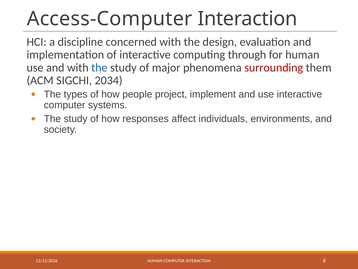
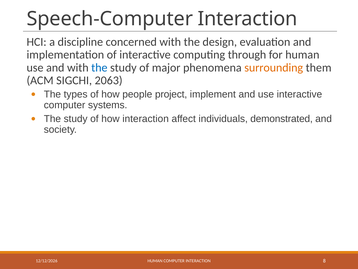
Access-Computer: Access-Computer -> Speech-Computer
surrounding colour: red -> orange
2034: 2034 -> 2063
how responses: responses -> interaction
environments: environments -> demonstrated
